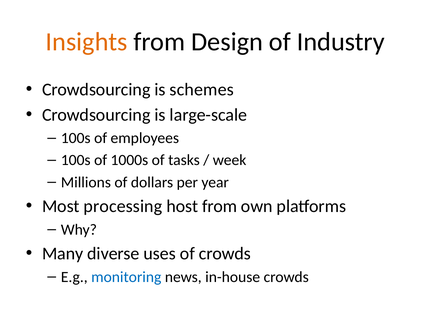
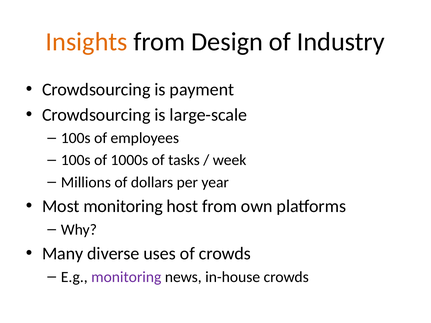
schemes: schemes -> payment
Most processing: processing -> monitoring
monitoring at (126, 277) colour: blue -> purple
